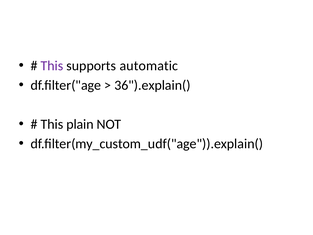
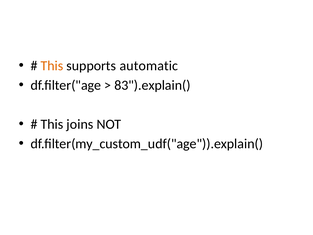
This at (52, 66) colour: purple -> orange
36").explain(: 36").explain( -> 83").explain(
plain: plain -> joins
